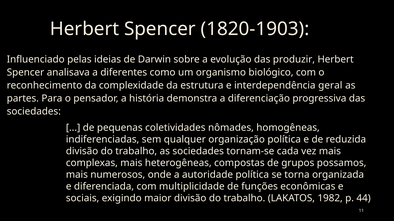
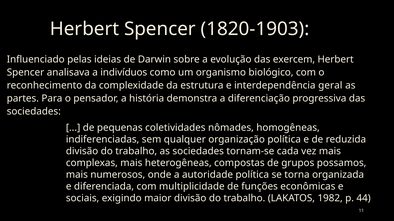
produzir: produzir -> exercem
diferentes: diferentes -> indivíduos
